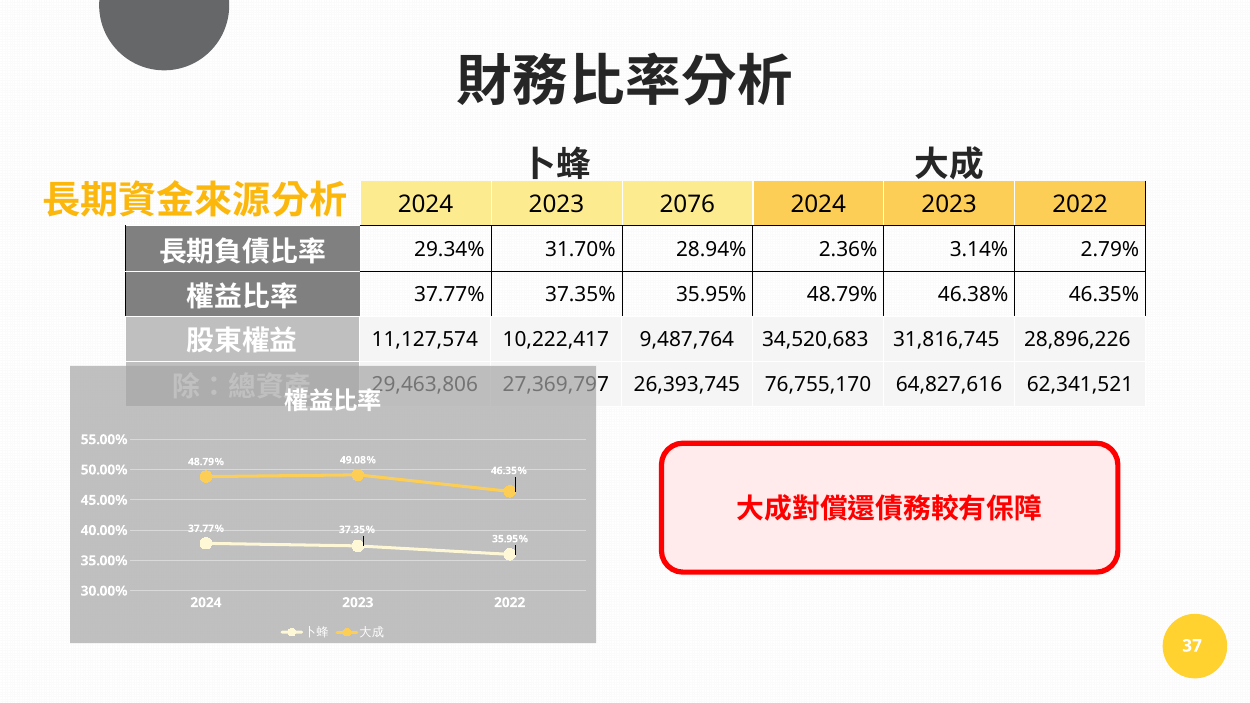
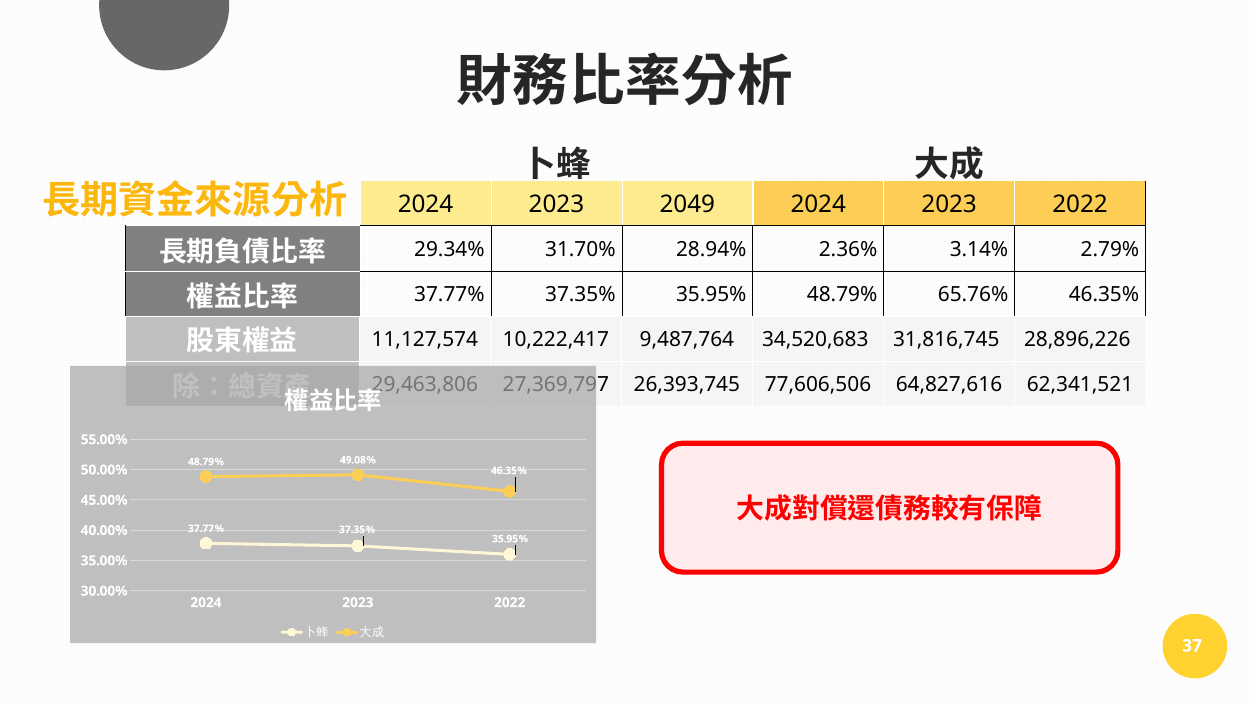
2076: 2076 -> 2049
46.38%: 46.38% -> 65.76%
76,755,170: 76,755,170 -> 77,606,506
